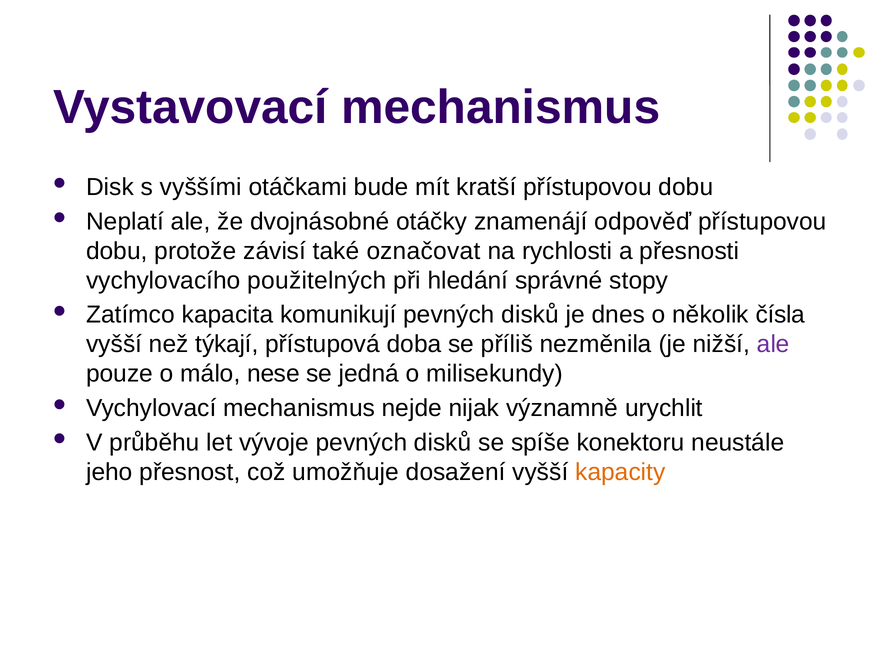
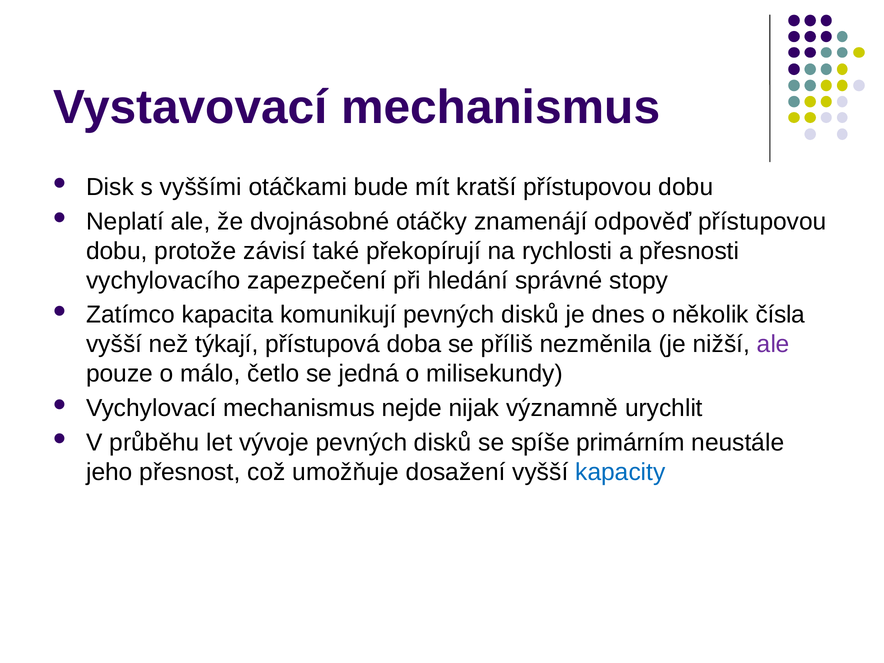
označovat: označovat -> překopírují
použitelných: použitelných -> zapezpečení
nese: nese -> četlo
konektoru: konektoru -> primárním
kapacity colour: orange -> blue
